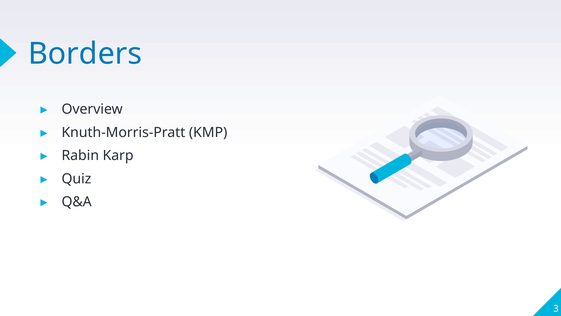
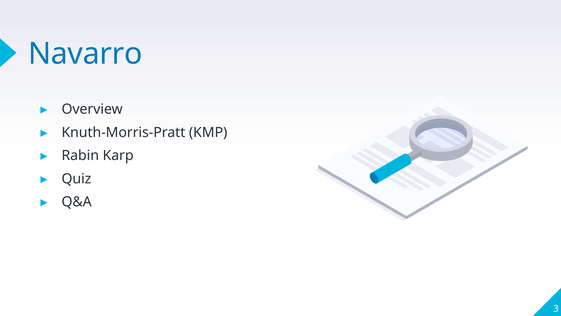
Borders: Borders -> Navarro
